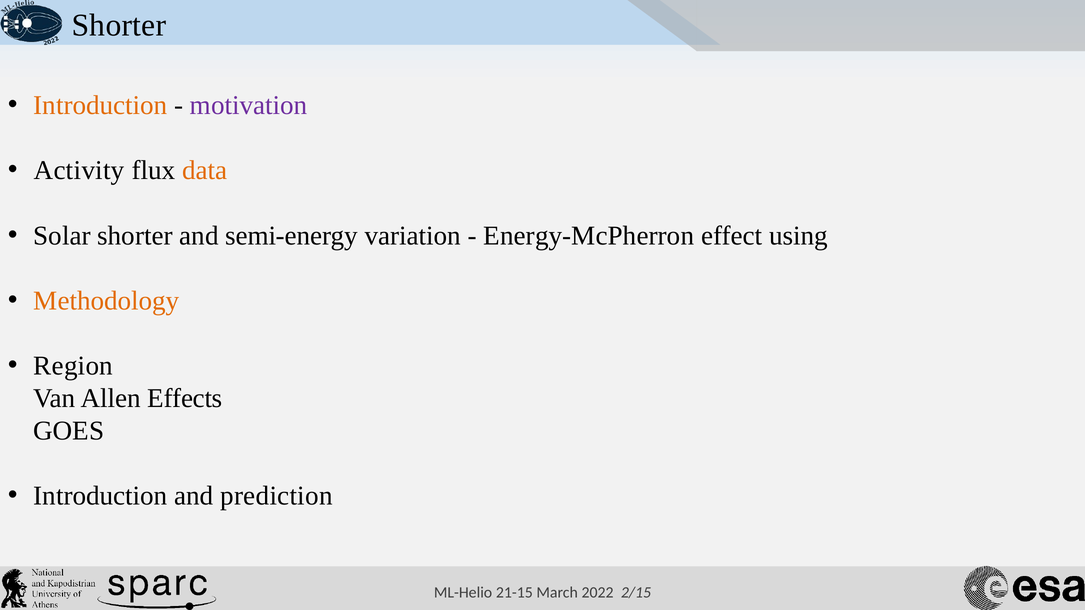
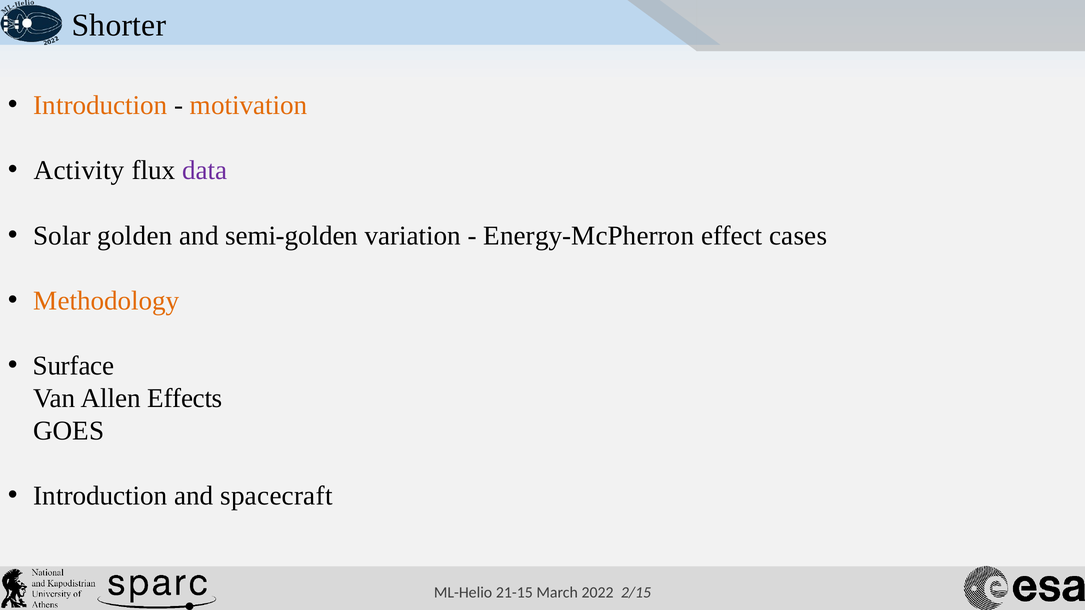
motivation colour: purple -> orange
data colour: orange -> purple
Solar shorter: shorter -> golden
semi-energy: semi-energy -> semi-golden
using: using -> cases
Region: Region -> Surface
prediction: prediction -> spacecraft
